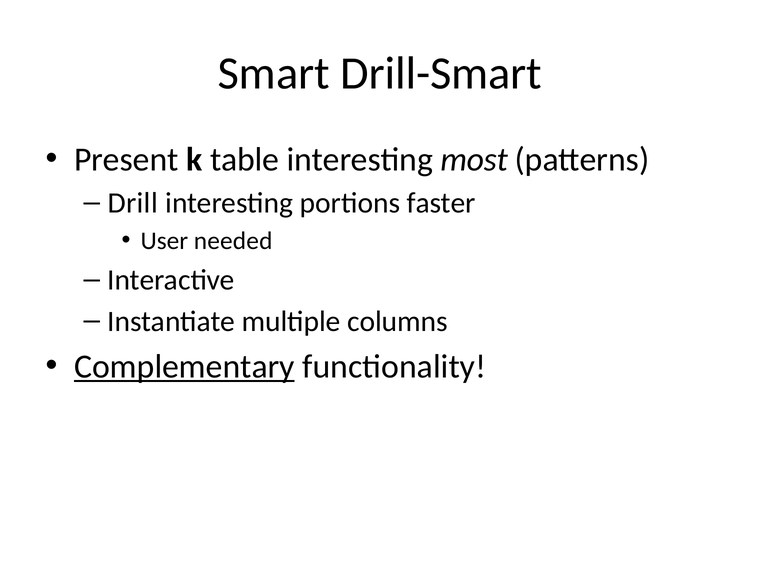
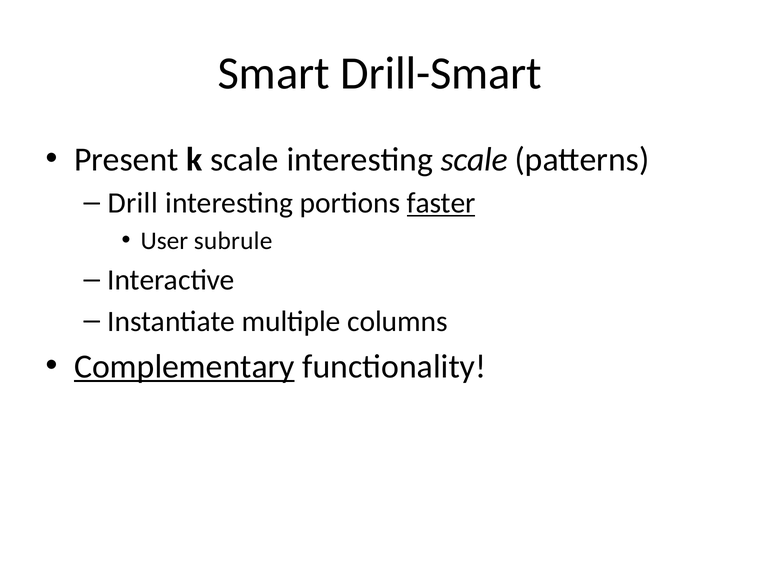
k table: table -> scale
interesting most: most -> scale
faster underline: none -> present
needed: needed -> subrule
